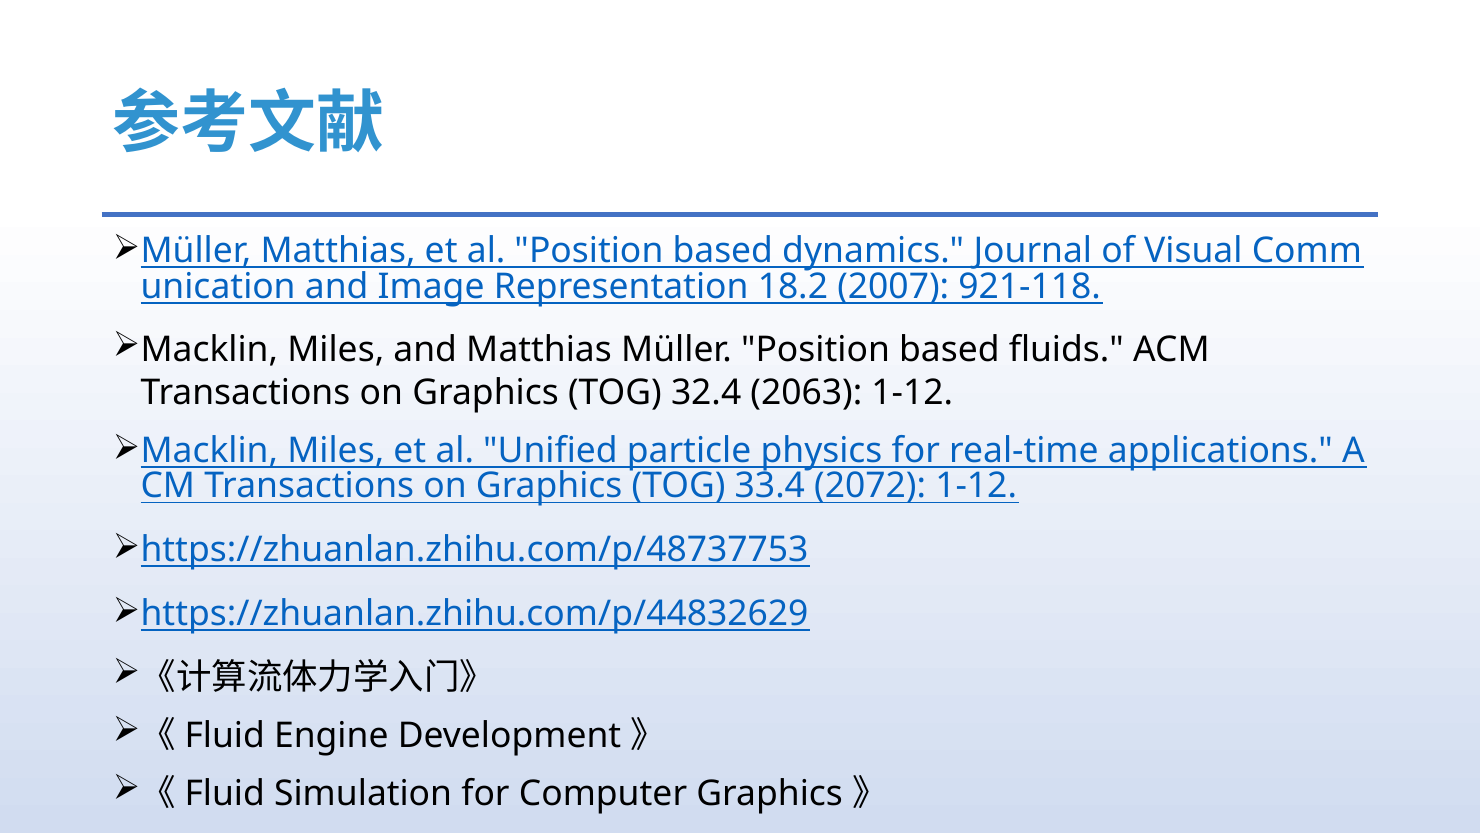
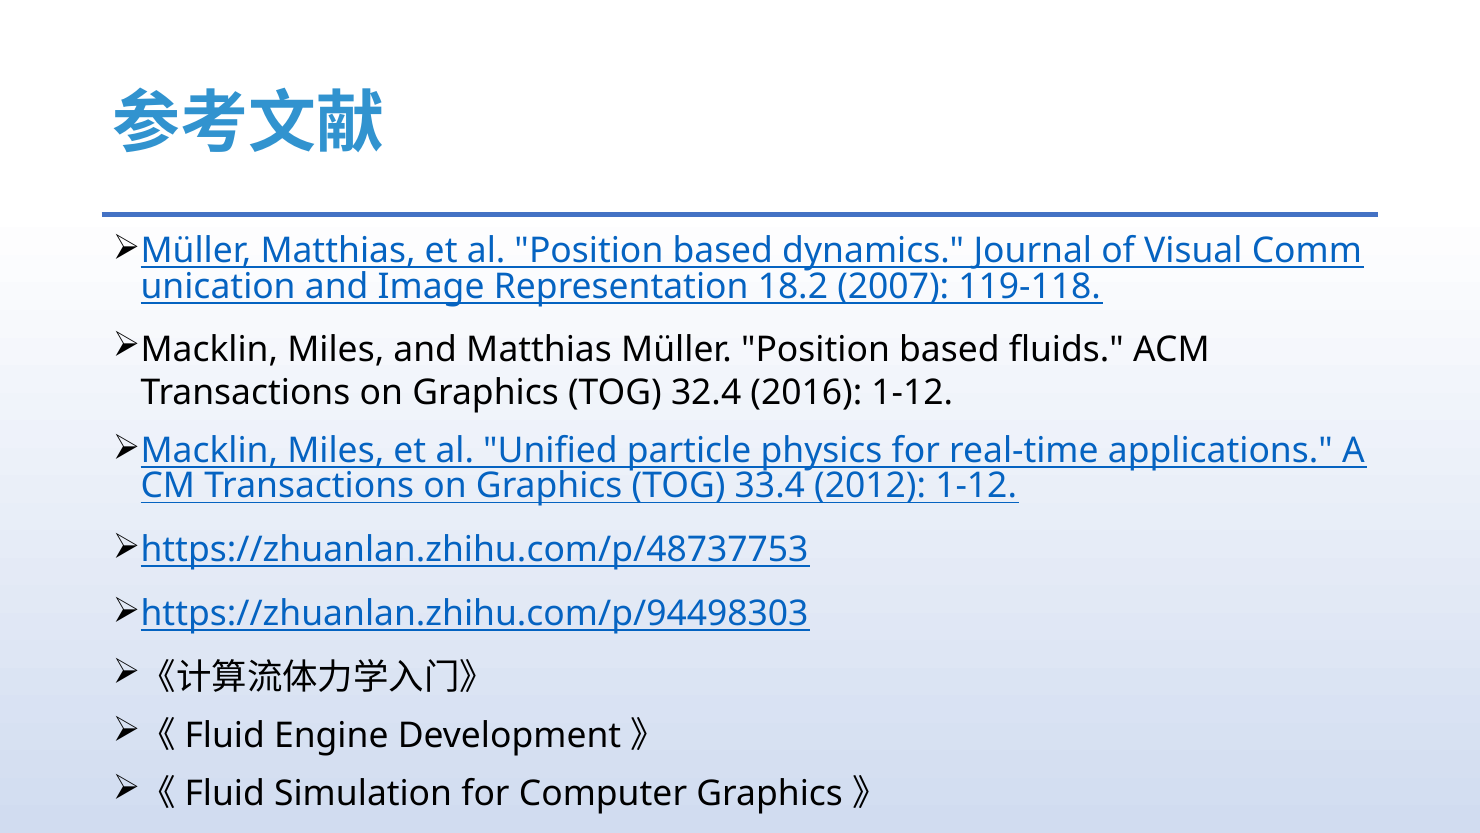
921-118: 921-118 -> 119-118
2063: 2063 -> 2016
2072: 2072 -> 2012
https://zhuanlan.zhihu.com/p/44832629: https://zhuanlan.zhihu.com/p/44832629 -> https://zhuanlan.zhihu.com/p/94498303
